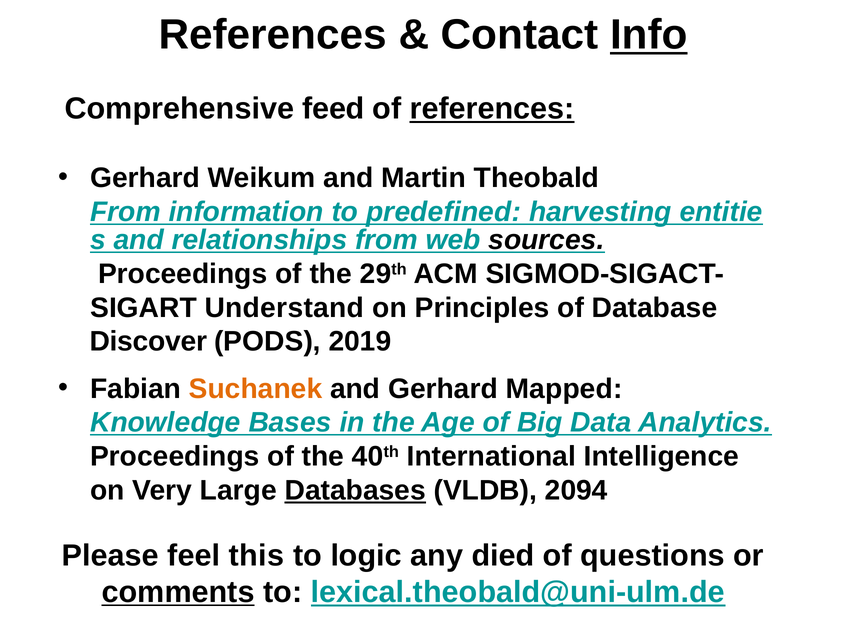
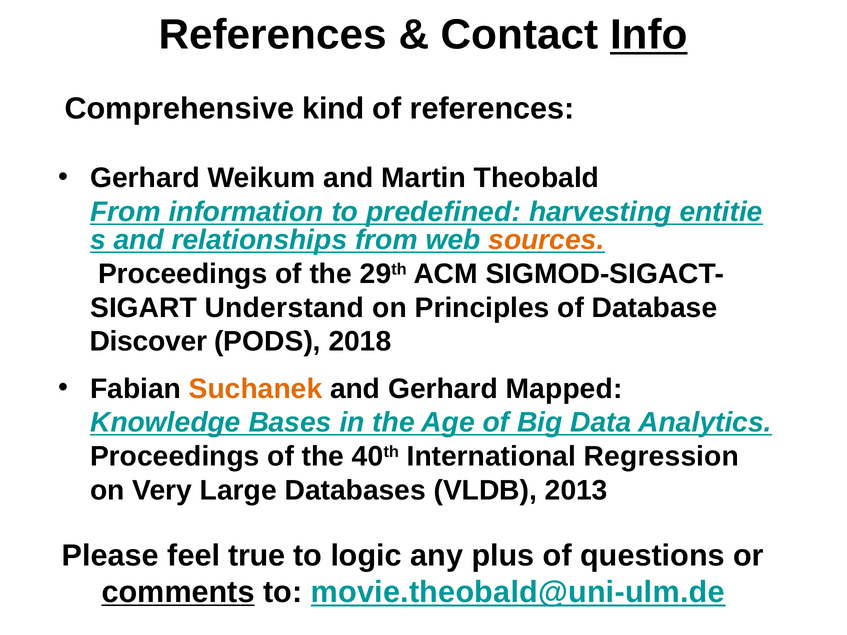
feed: feed -> kind
references at (492, 109) underline: present -> none
sources colour: black -> orange
2019: 2019 -> 2018
Intelligence: Intelligence -> Regression
Databases underline: present -> none
2094: 2094 -> 2013
this: this -> true
died: died -> plus
lexical.theobald@uni-ulm.de: lexical.theobald@uni-ulm.de -> movie.theobald@uni-ulm.de
